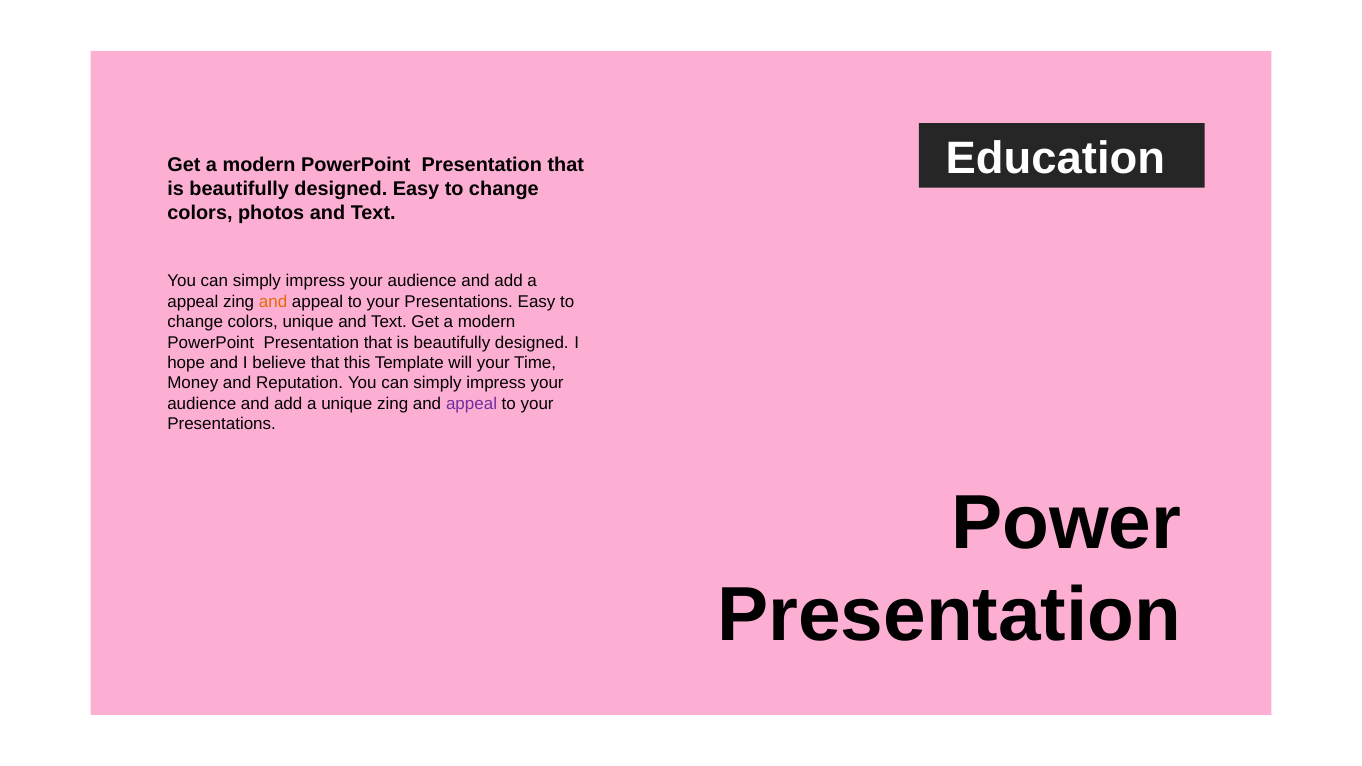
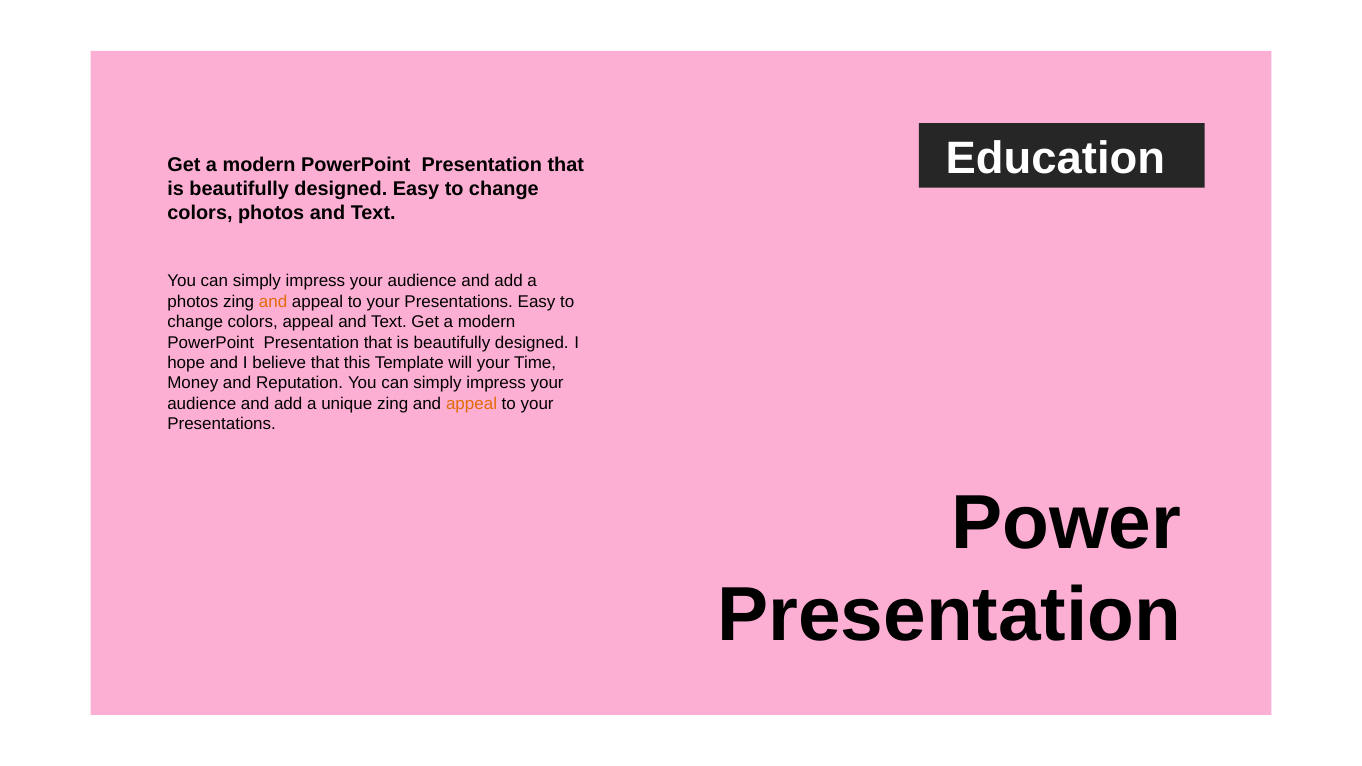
appeal at (193, 302): appeal -> photos
colors unique: unique -> appeal
appeal at (472, 404) colour: purple -> orange
